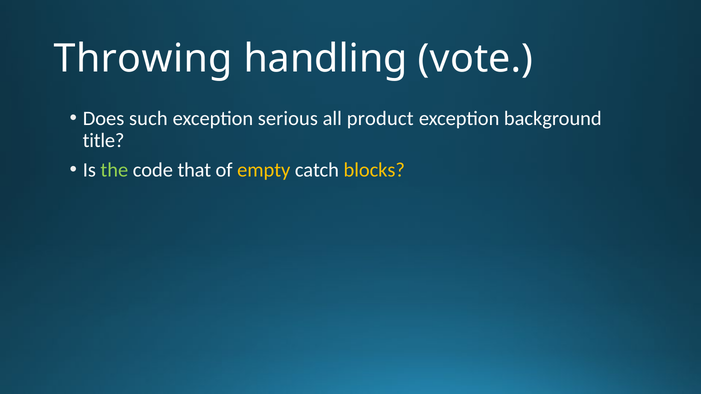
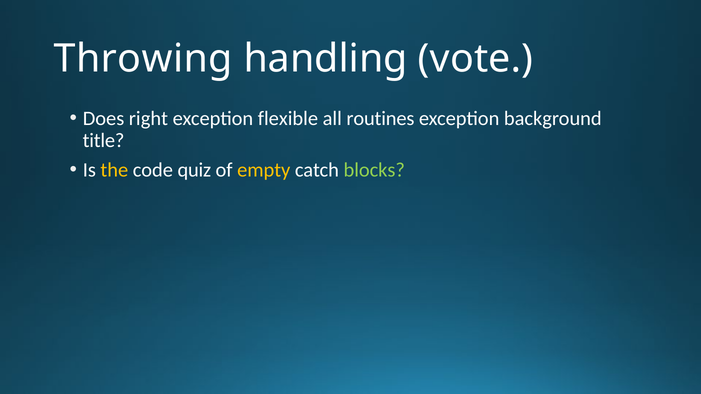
such: such -> right
serious: serious -> flexible
product: product -> routines
the colour: light green -> yellow
that: that -> quiz
blocks colour: yellow -> light green
